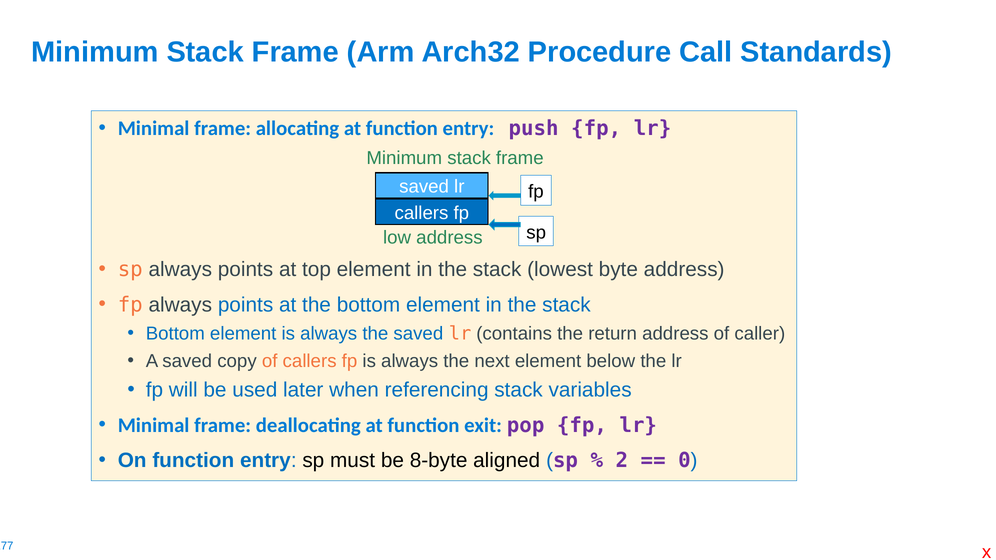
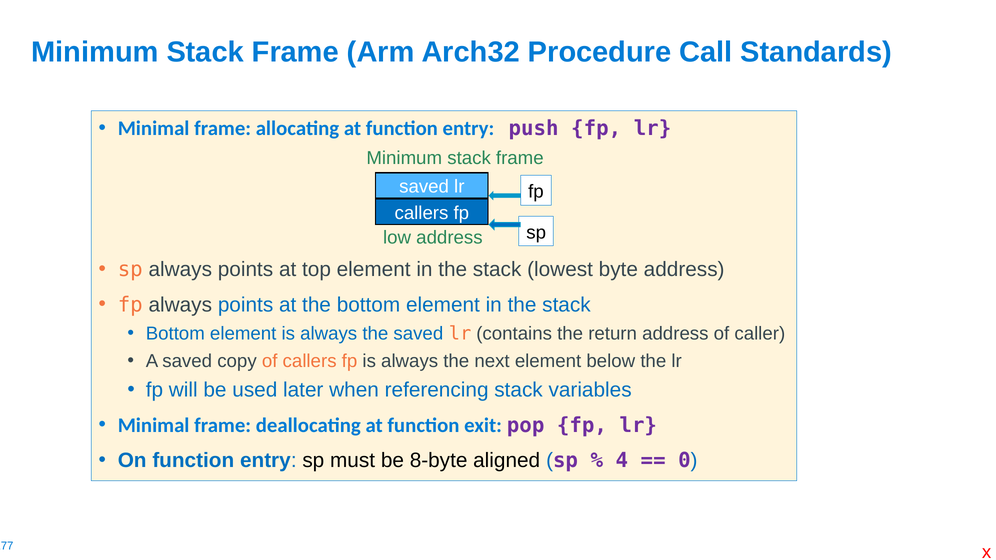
2: 2 -> 4
